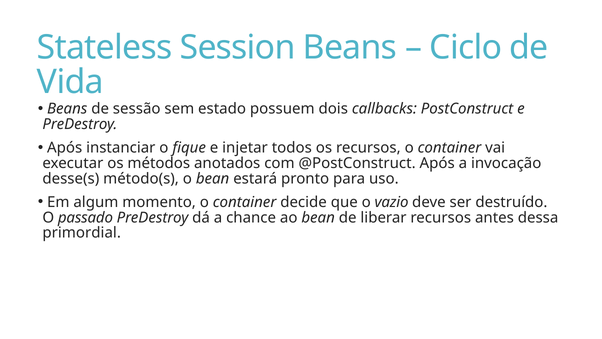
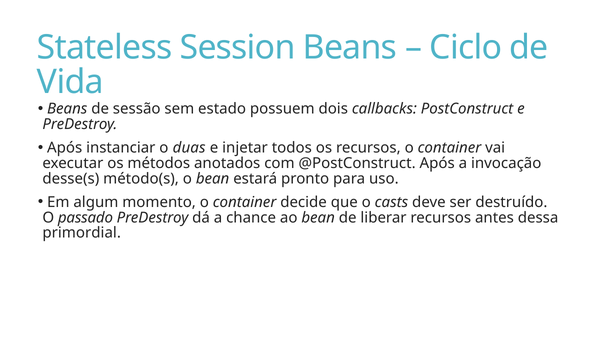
fique: fique -> duas
vazio: vazio -> casts
